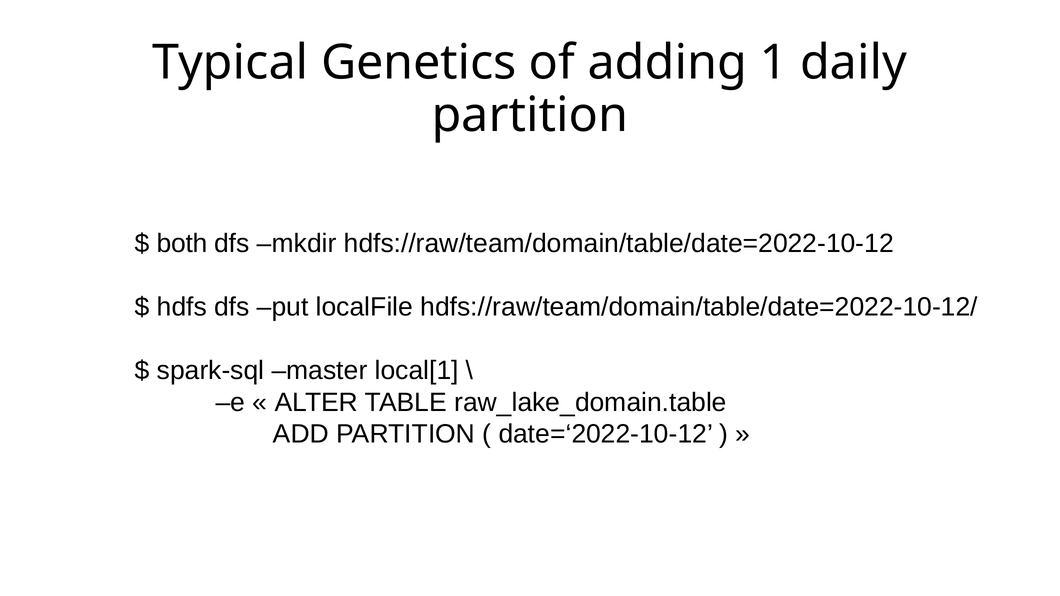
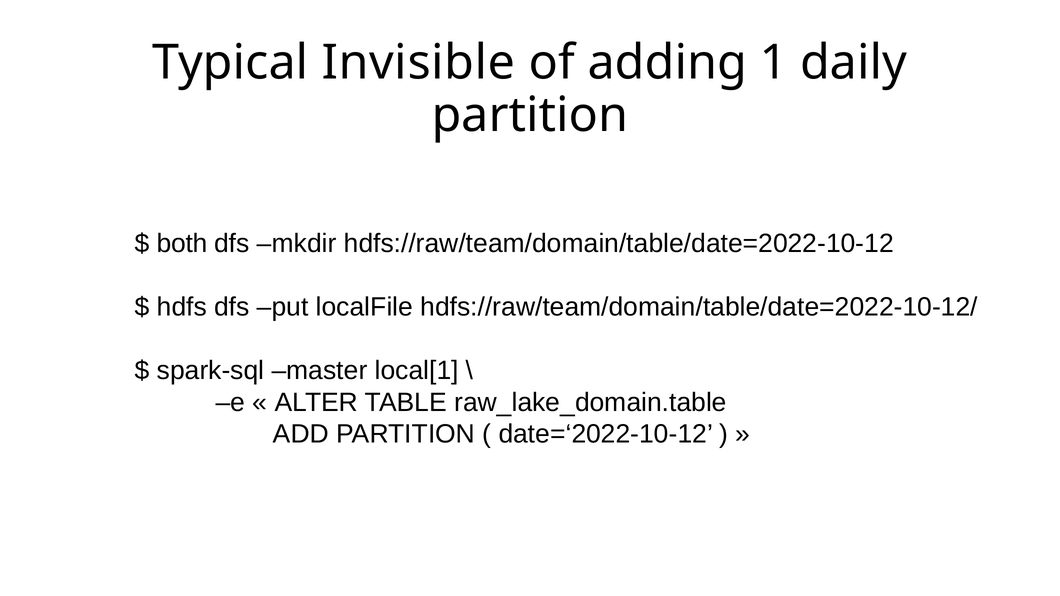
Genetics: Genetics -> Invisible
